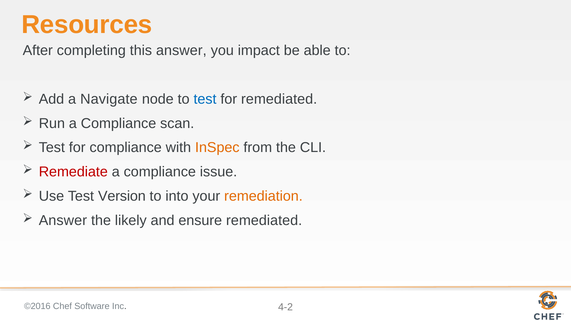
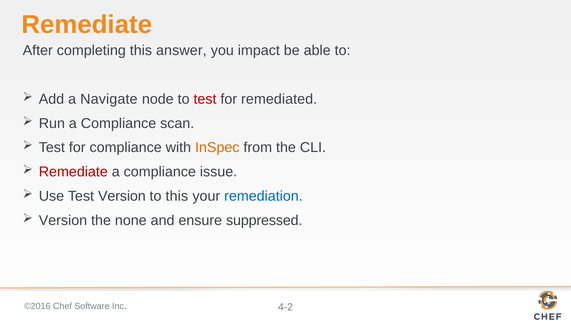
Resources at (87, 25): Resources -> Remediate
test at (205, 99) colour: blue -> red
to into: into -> this
remediation colour: orange -> blue
Answer at (63, 220): Answer -> Version
likely: likely -> none
ensure remediated: remediated -> suppressed
